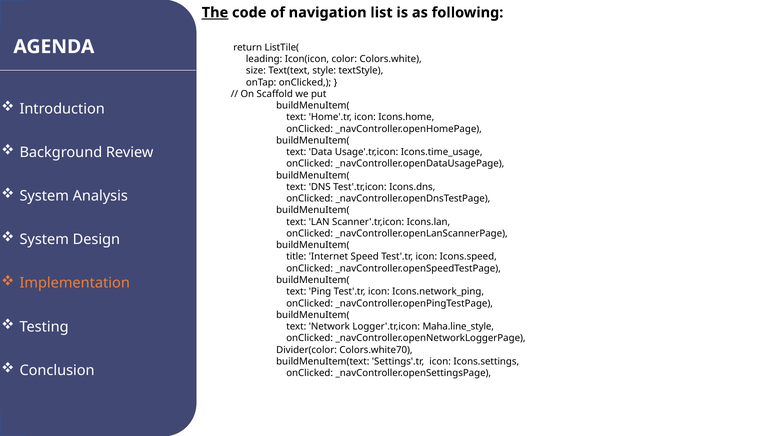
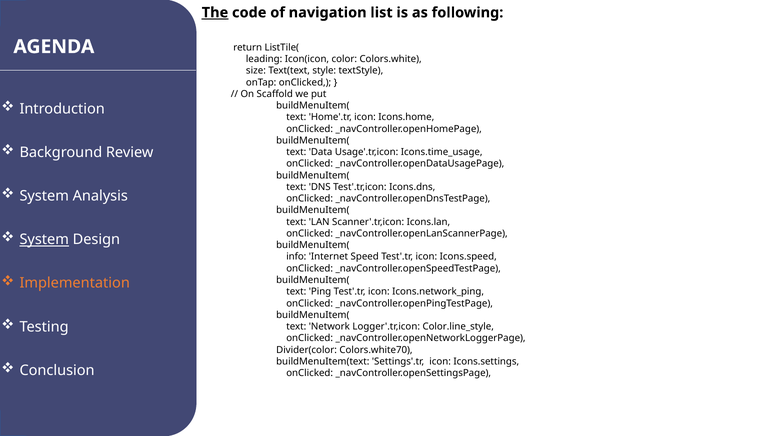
System at (44, 240) underline: none -> present
title: title -> info
Maha.line_style: Maha.line_style -> Color.line_style
